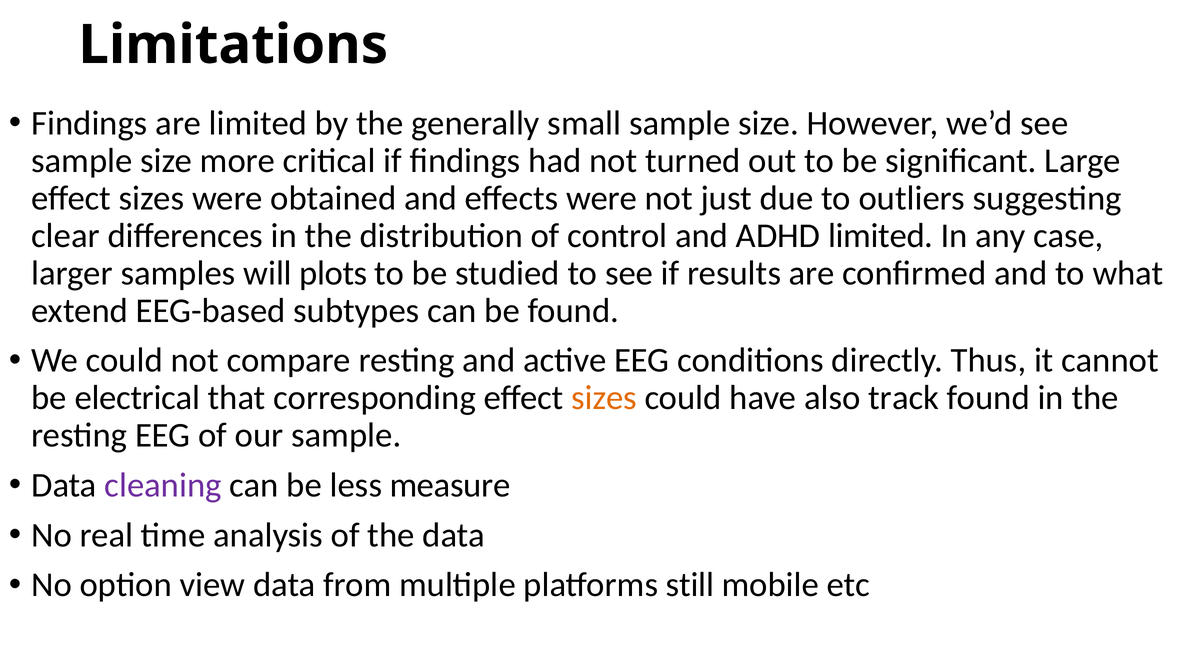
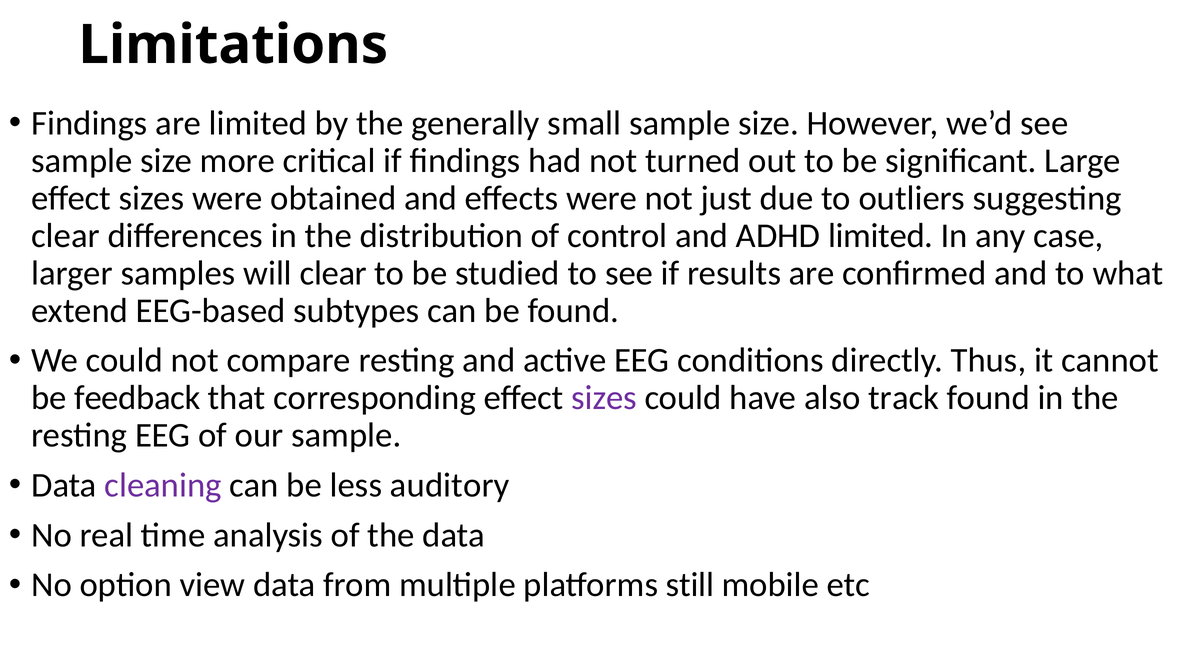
will plots: plots -> clear
electrical: electrical -> feedback
sizes at (604, 398) colour: orange -> purple
measure: measure -> auditory
